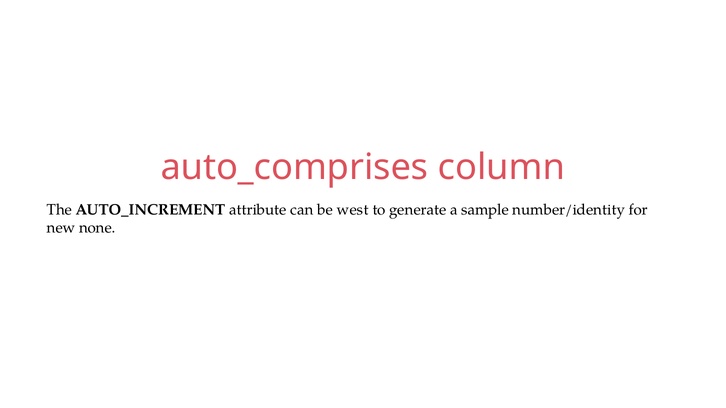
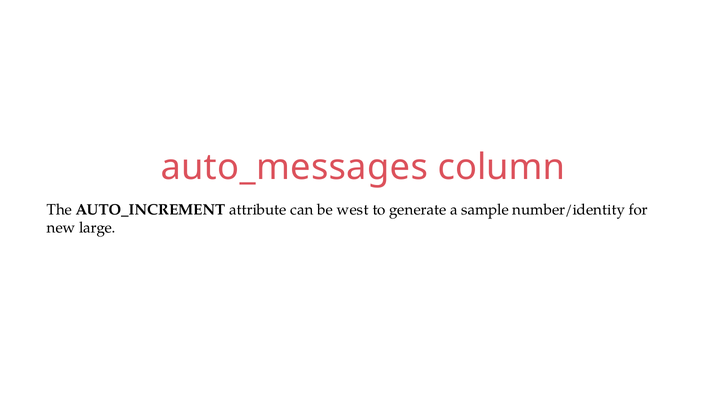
auto_comprises: auto_comprises -> auto_messages
none: none -> large
